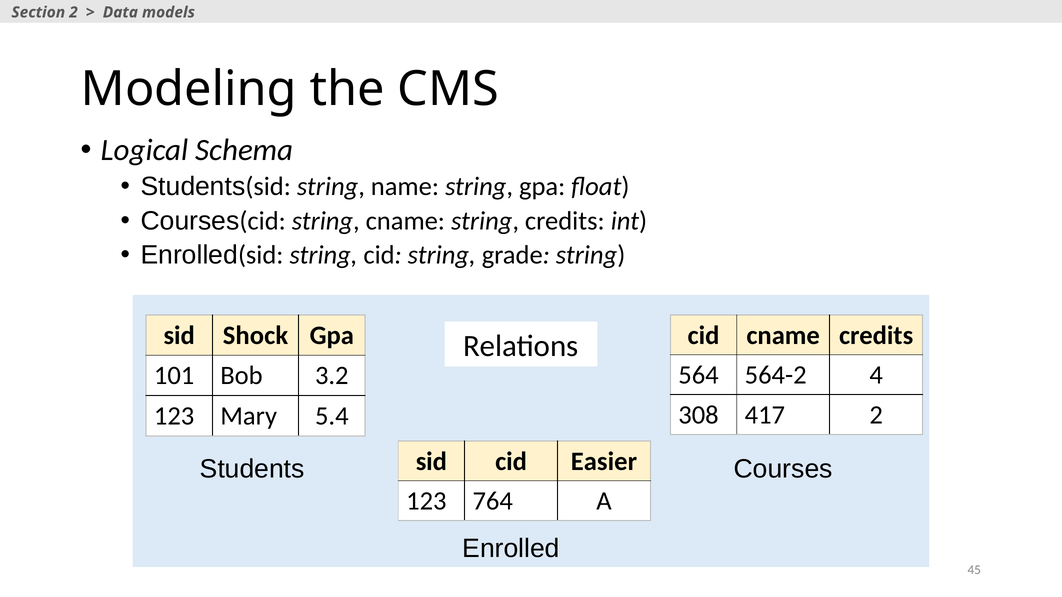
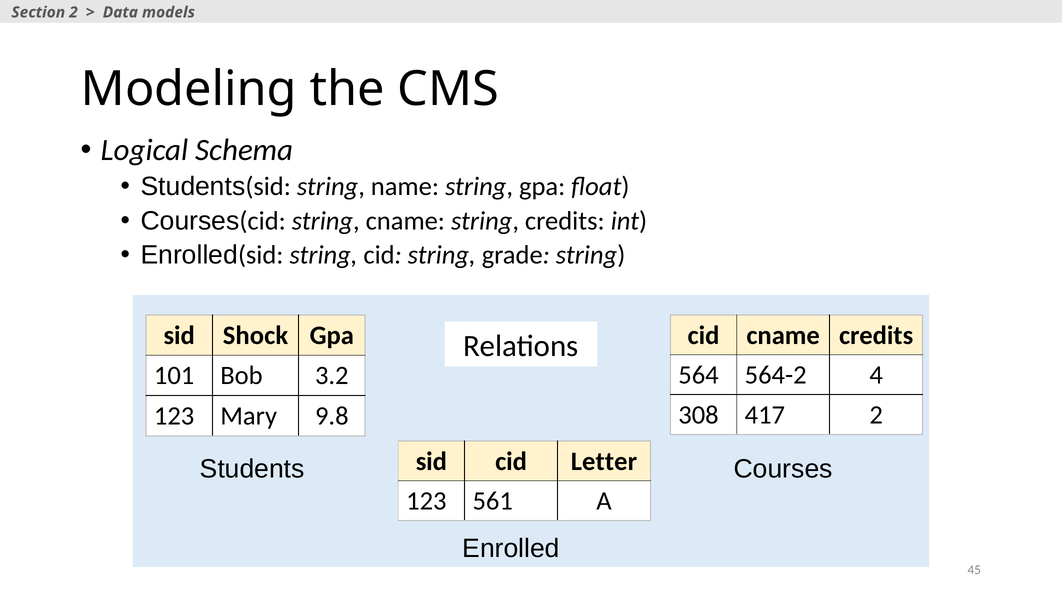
5.4: 5.4 -> 9.8
Easier: Easier -> Letter
764: 764 -> 561
